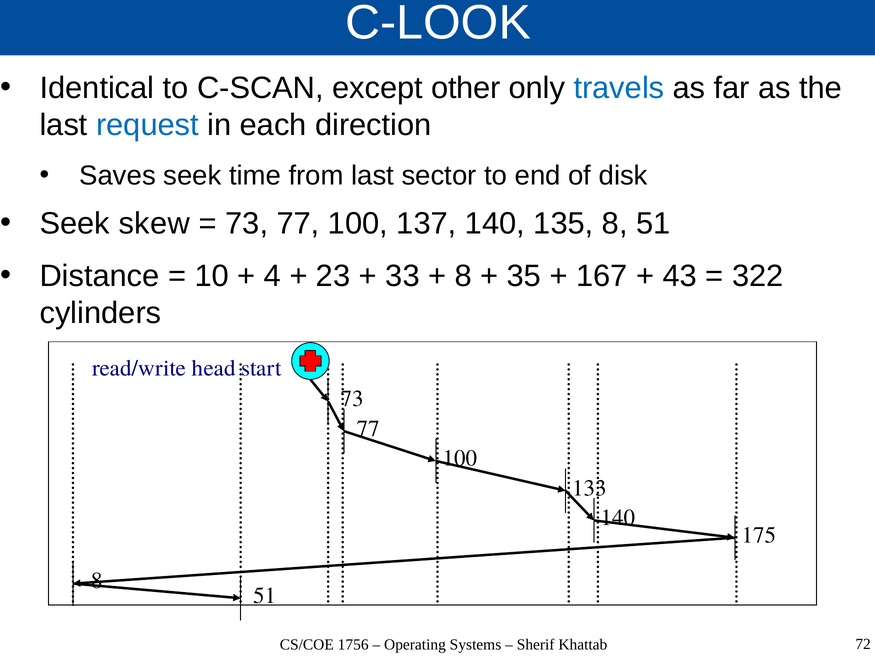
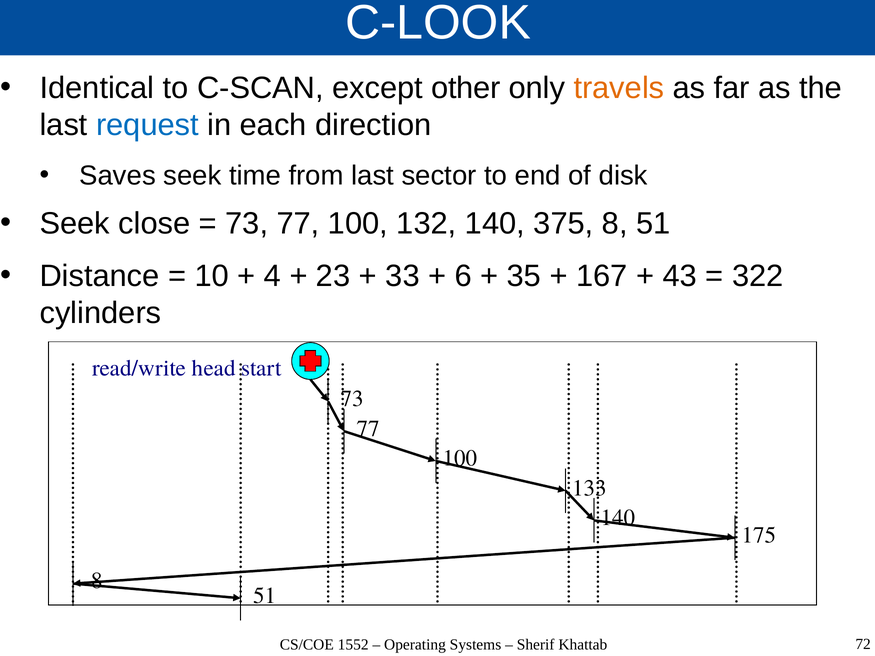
travels colour: blue -> orange
skew: skew -> close
137: 137 -> 132
135: 135 -> 375
8 at (463, 276): 8 -> 6
1756: 1756 -> 1552
